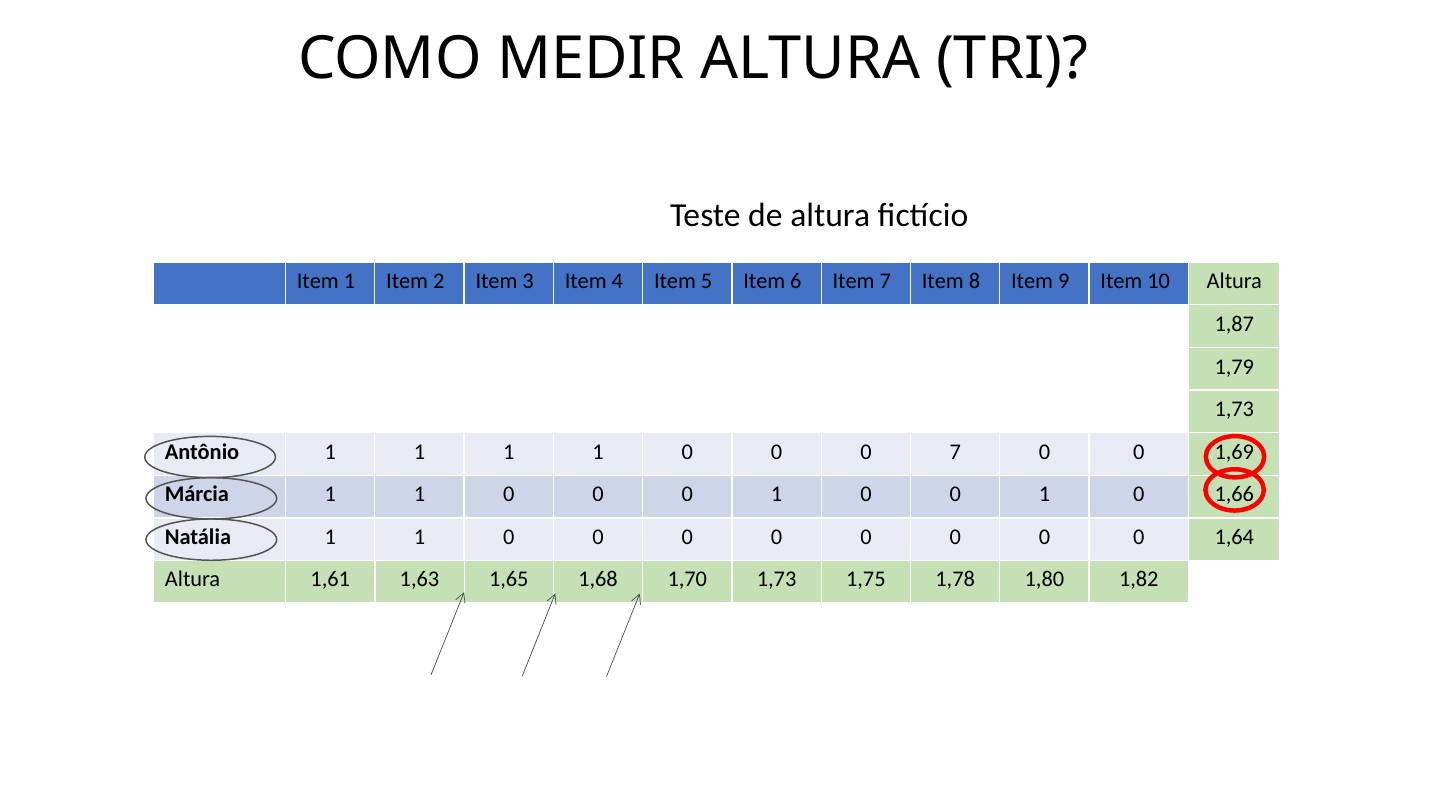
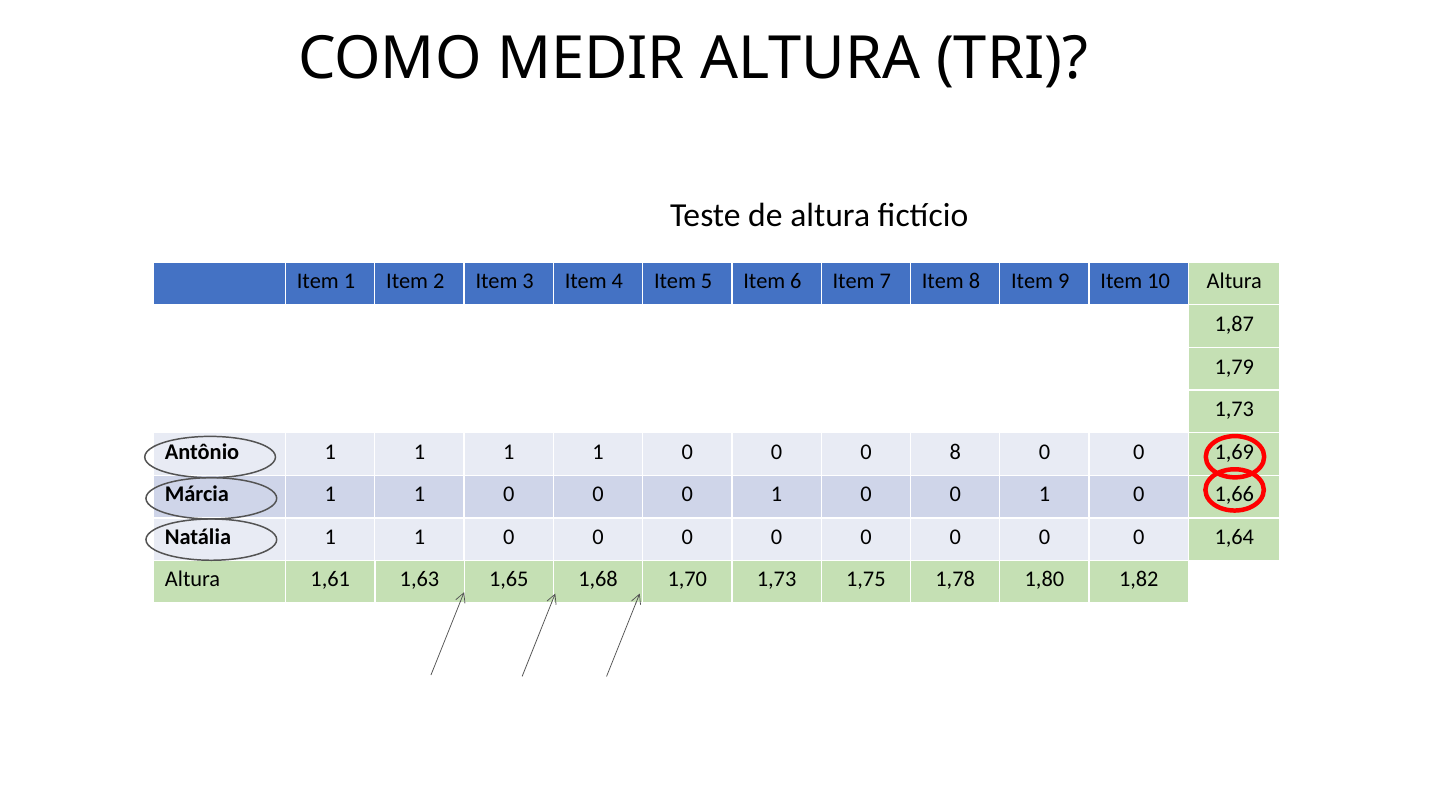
0 7: 7 -> 8
